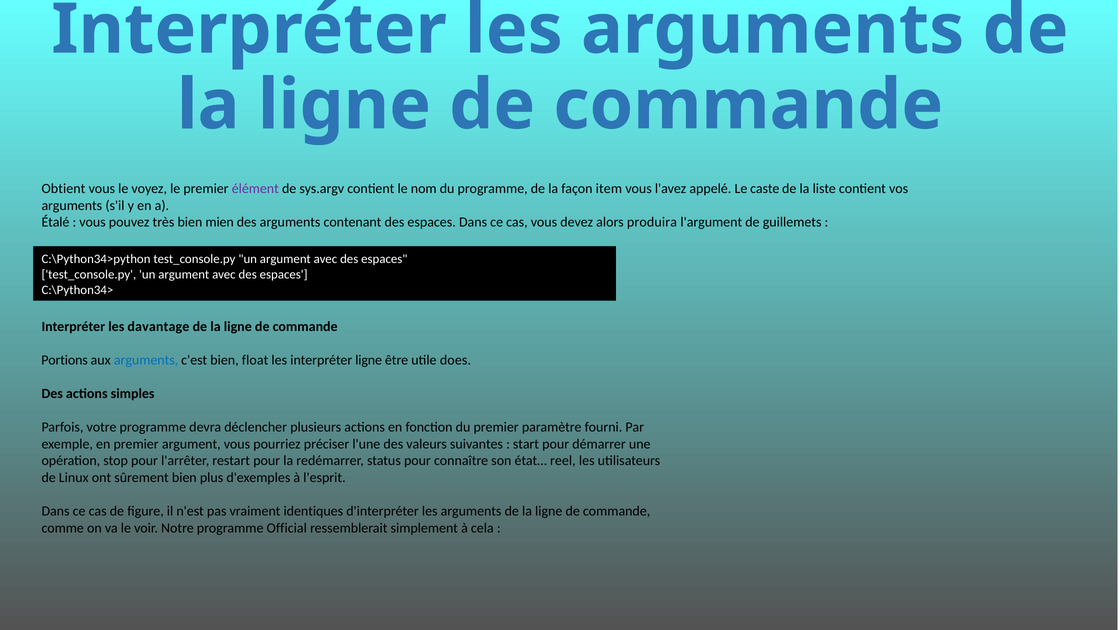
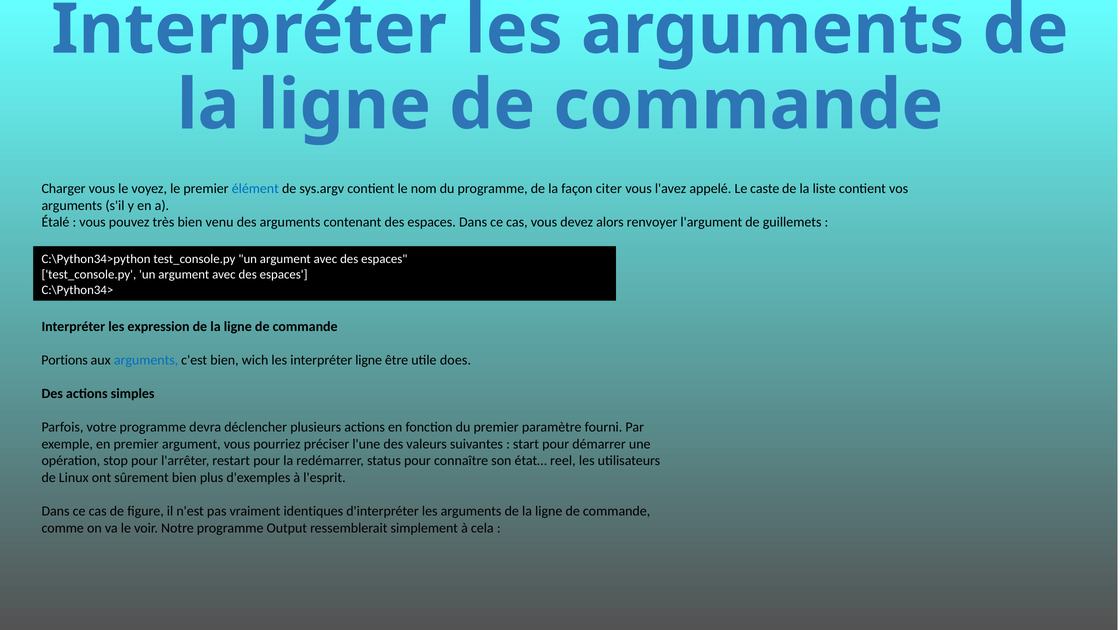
Obtient: Obtient -> Charger
élément colour: purple -> blue
item: item -> citer
mien: mien -> venu
produira: produira -> renvoyer
davantage: davantage -> expression
float: float -> wich
Official: Official -> Output
